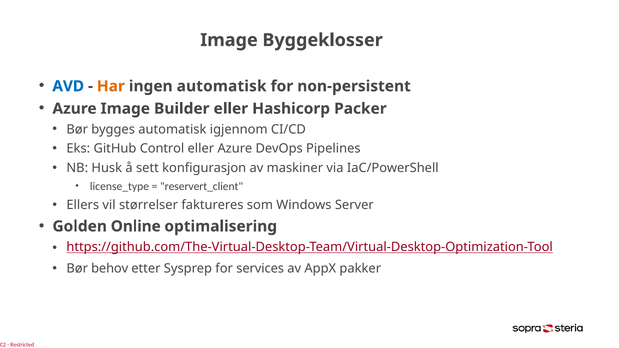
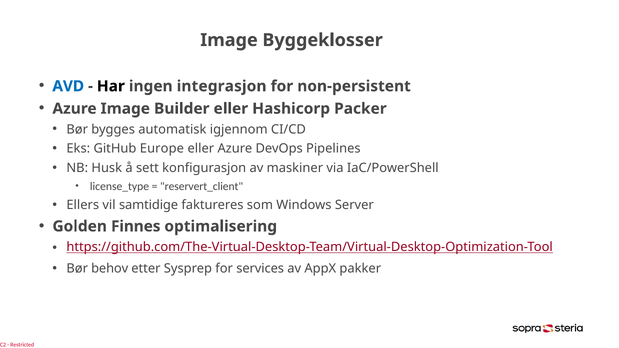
Har colour: orange -> black
ingen automatisk: automatisk -> integrasjon
Control: Control -> Europe
størrelser: størrelser -> samtidige
Online: Online -> Finnes
